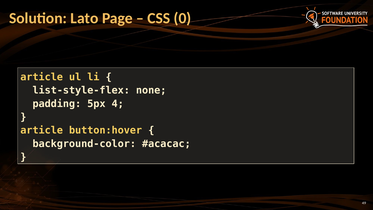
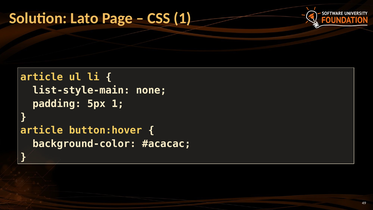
CSS 0: 0 -> 1
list-style-flex: list-style-flex -> list-style-main
5px 4: 4 -> 1
